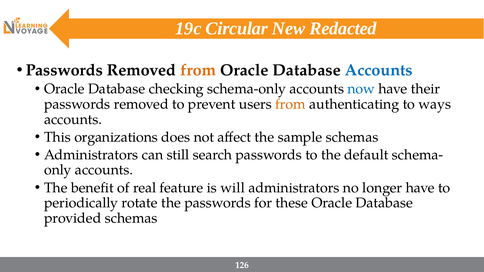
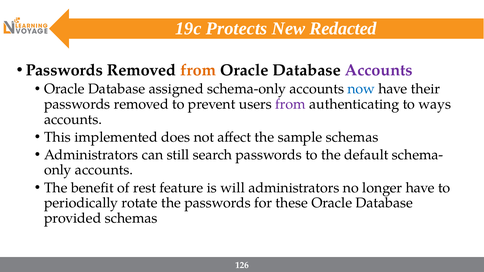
Circular: Circular -> Protects
Accounts at (379, 70) colour: blue -> purple
checking: checking -> assigned
from at (290, 104) colour: orange -> purple
organizations: organizations -> implemented
real: real -> rest
